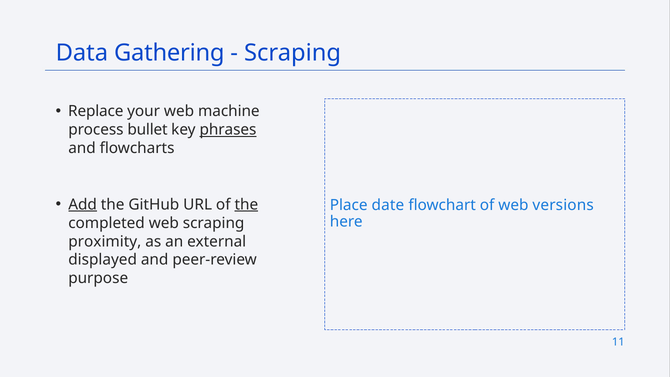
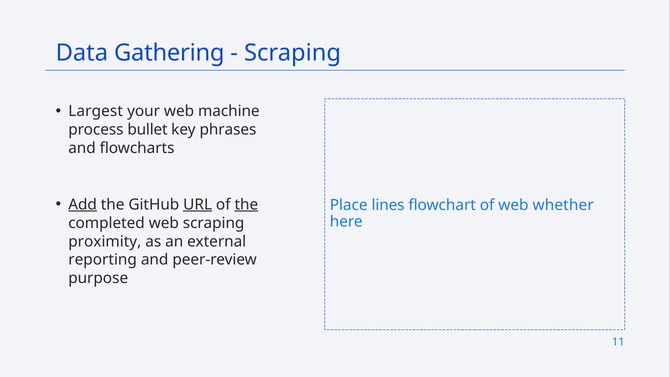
Replace: Replace -> Largest
phrases underline: present -> none
URL underline: none -> present
date: date -> lines
versions: versions -> whether
displayed: displayed -> reporting
